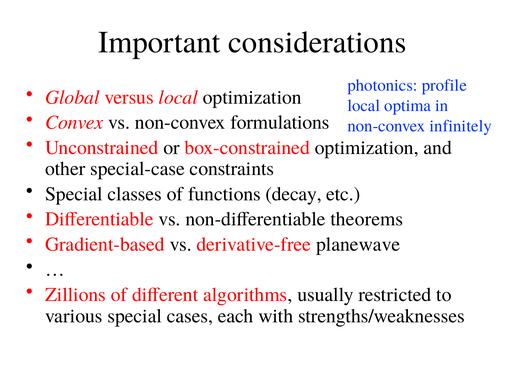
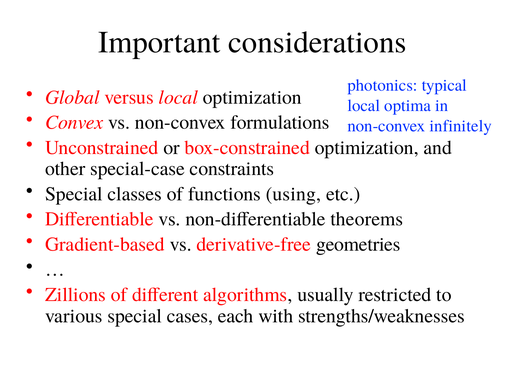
profile: profile -> typical
decay: decay -> using
planewave: planewave -> geometries
